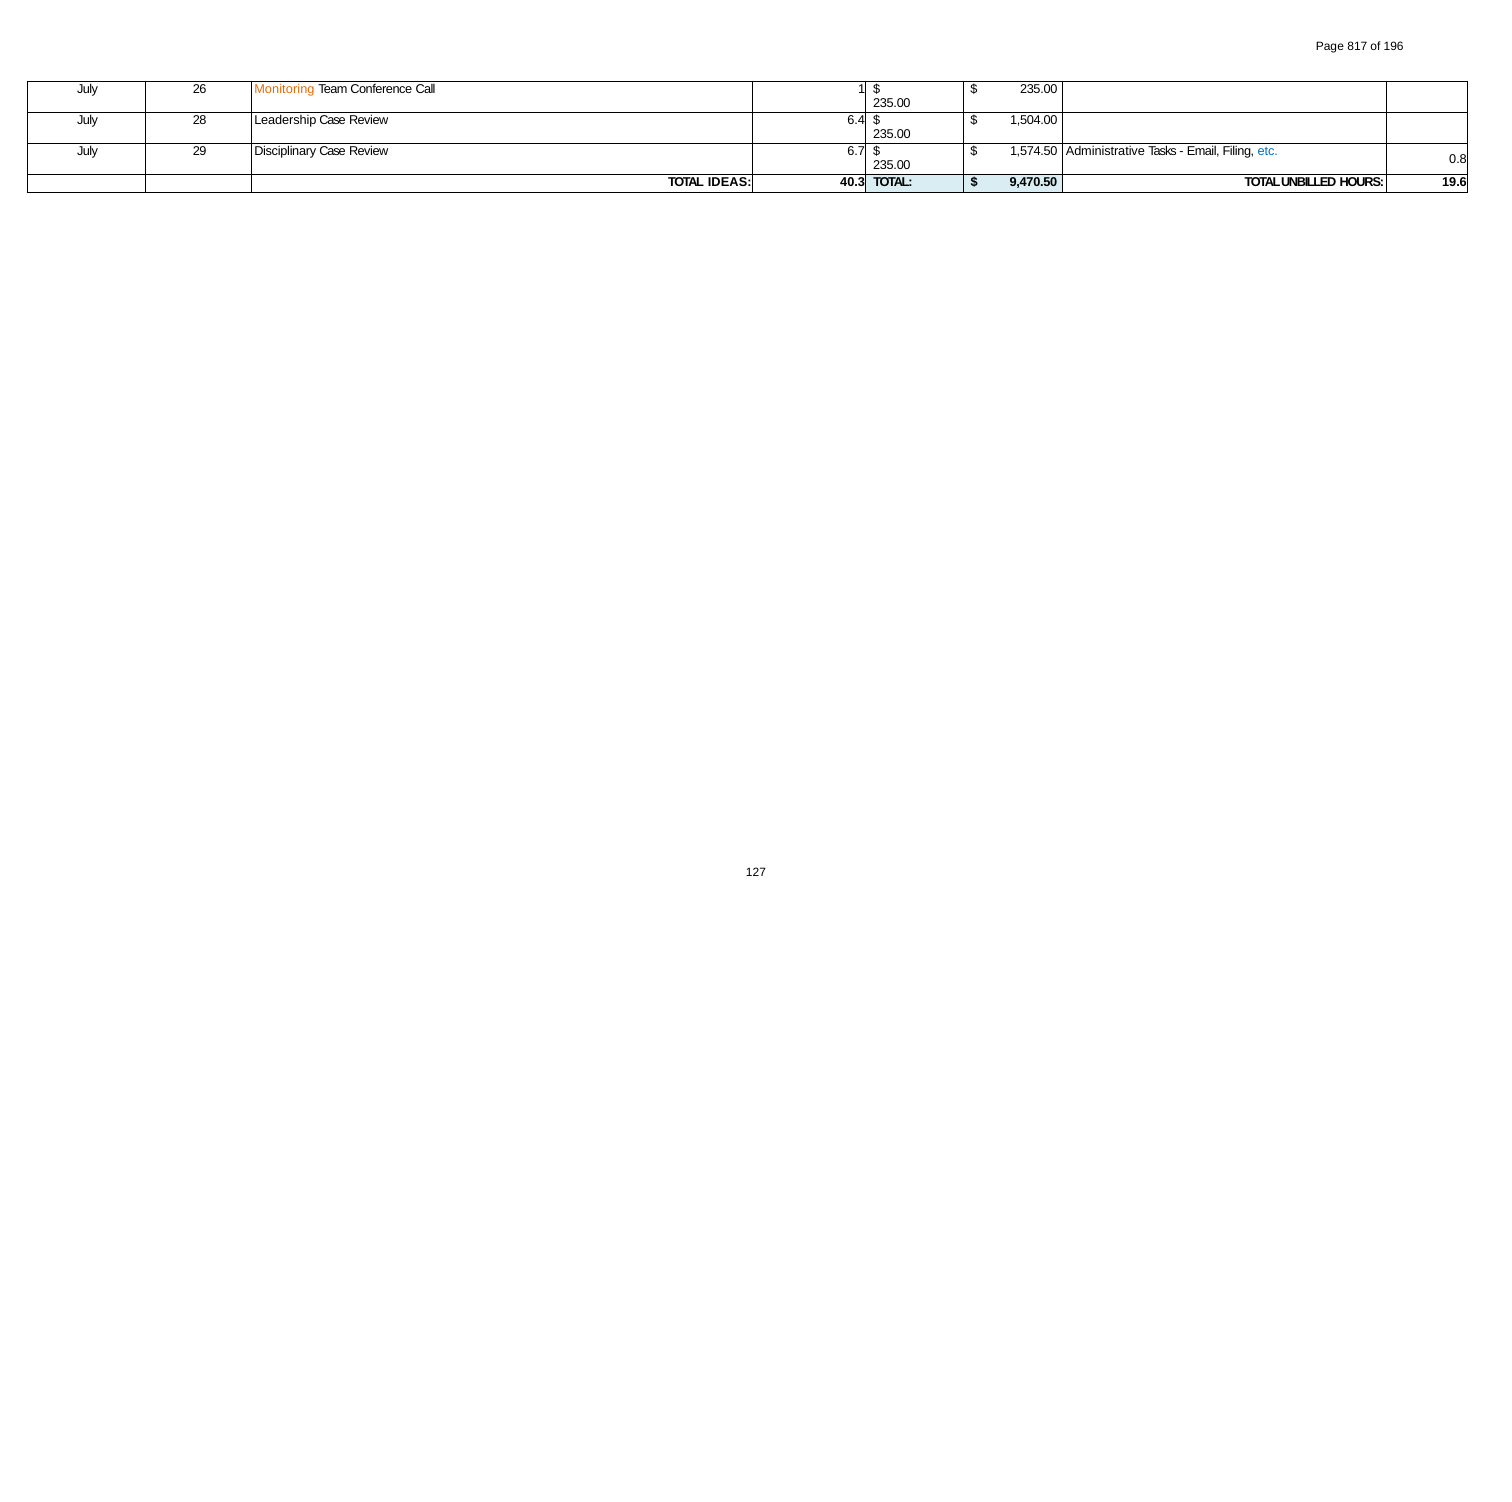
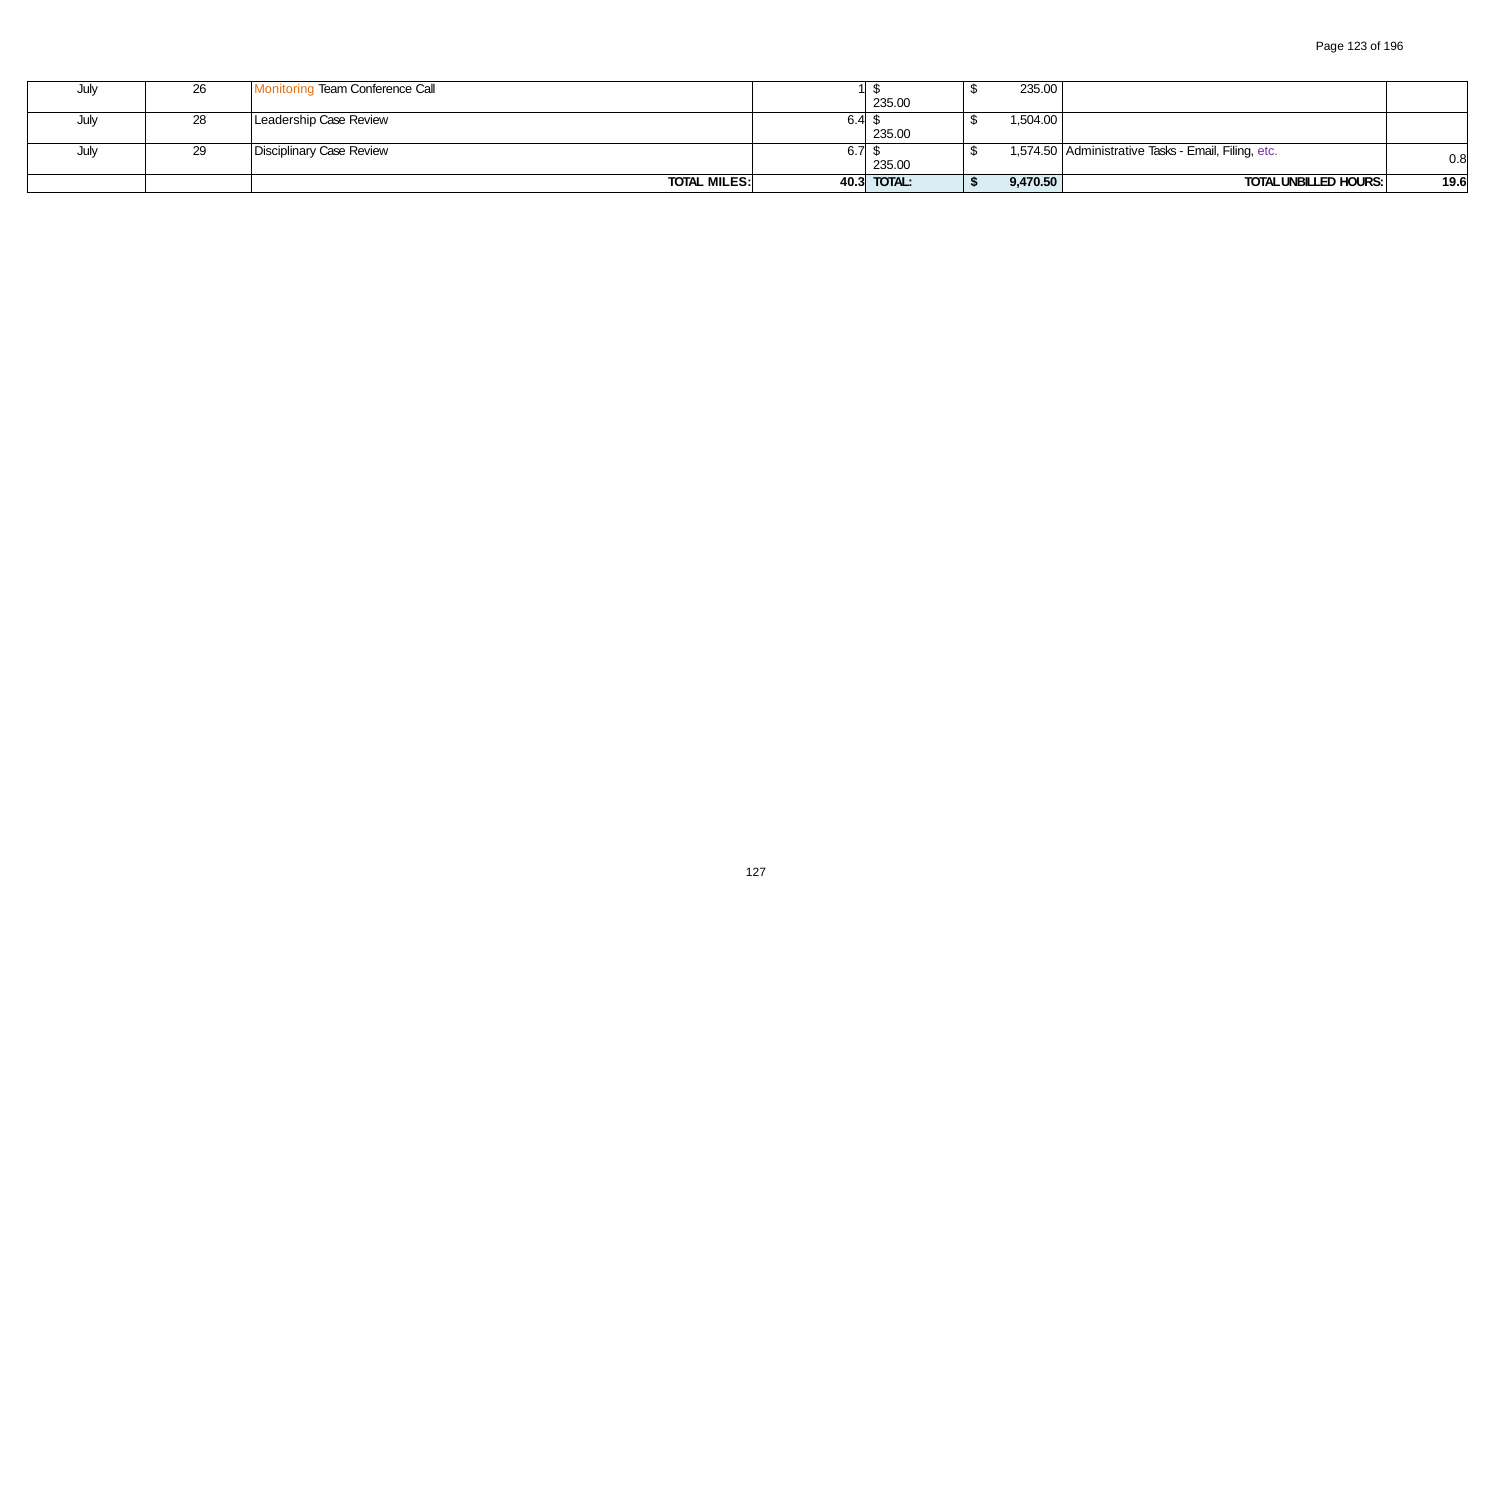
817: 817 -> 123
etc colour: blue -> purple
IDEAS: IDEAS -> MILES
